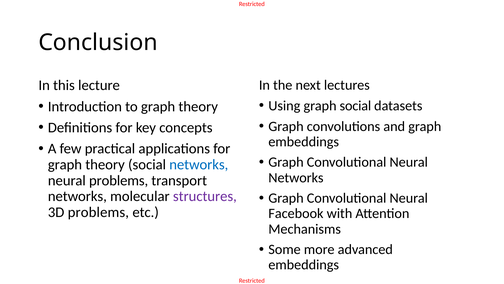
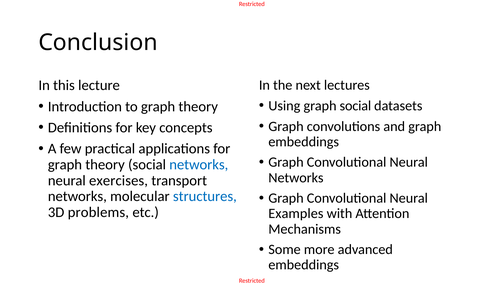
neural problems: problems -> exercises
structures colour: purple -> blue
Facebook: Facebook -> Examples
